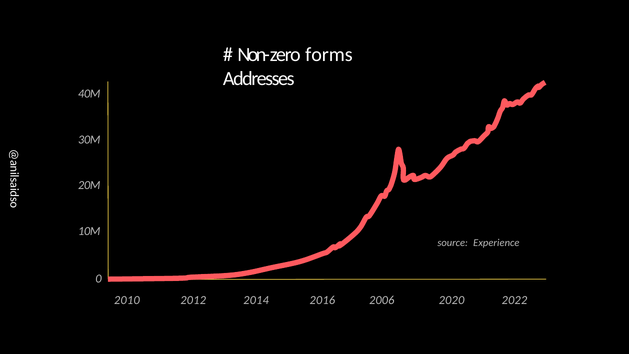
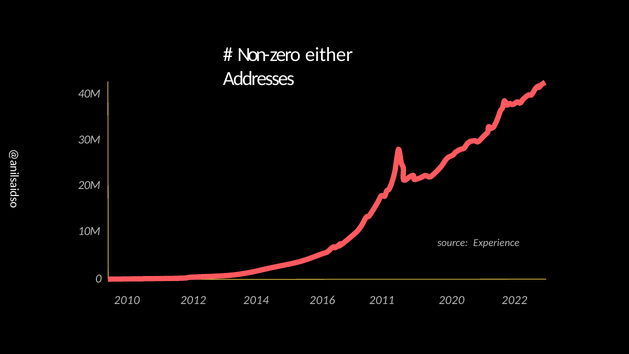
forms: forms -> either
2006: 2006 -> 2011
